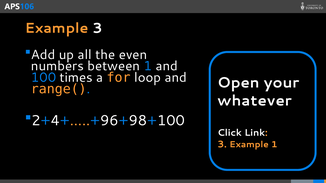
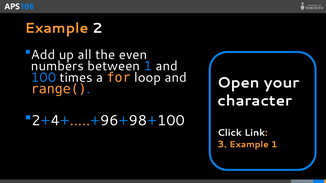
Example 3: 3 -> 2
whatever: whatever -> character
